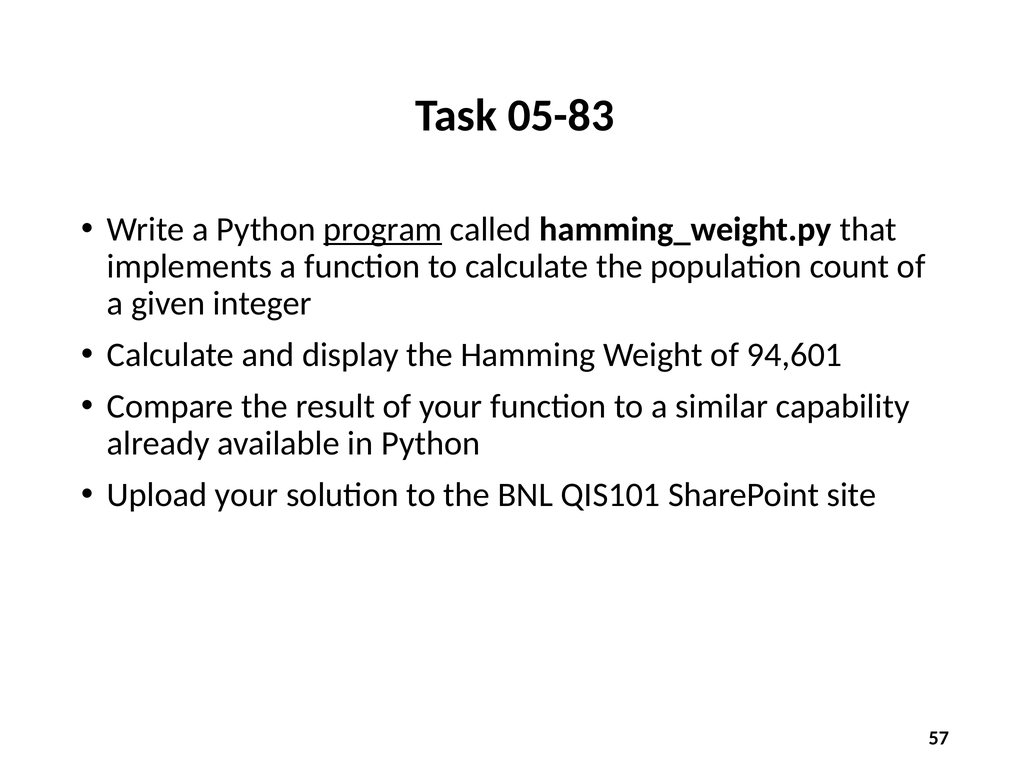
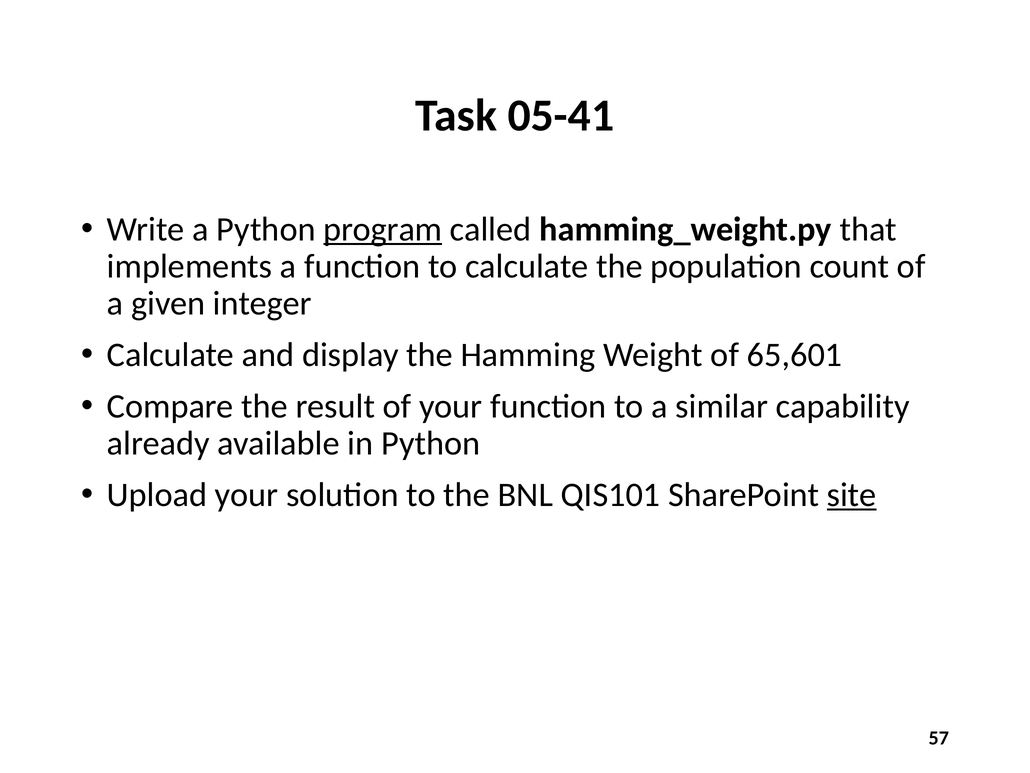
05-83: 05-83 -> 05-41
94,601: 94,601 -> 65,601
site underline: none -> present
